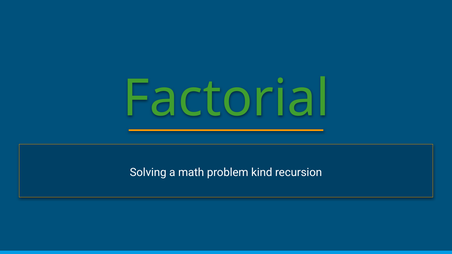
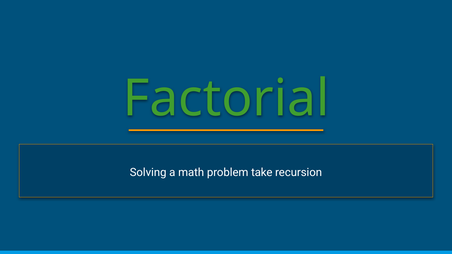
kind: kind -> take
